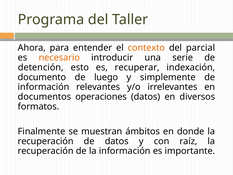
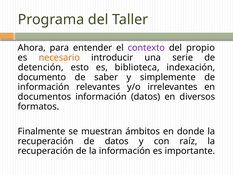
contexto colour: orange -> purple
parcial: parcial -> propio
recuperar: recuperar -> biblioteca
luego: luego -> saber
documentos operaciones: operaciones -> información
